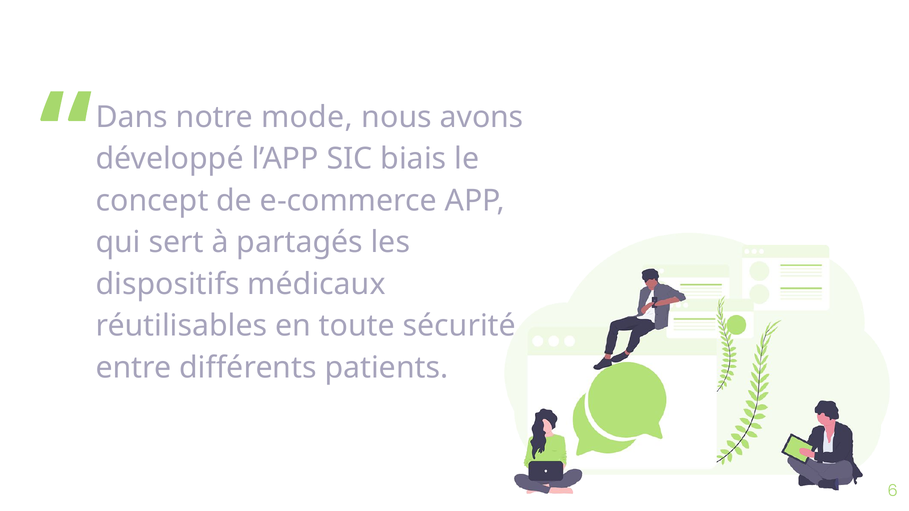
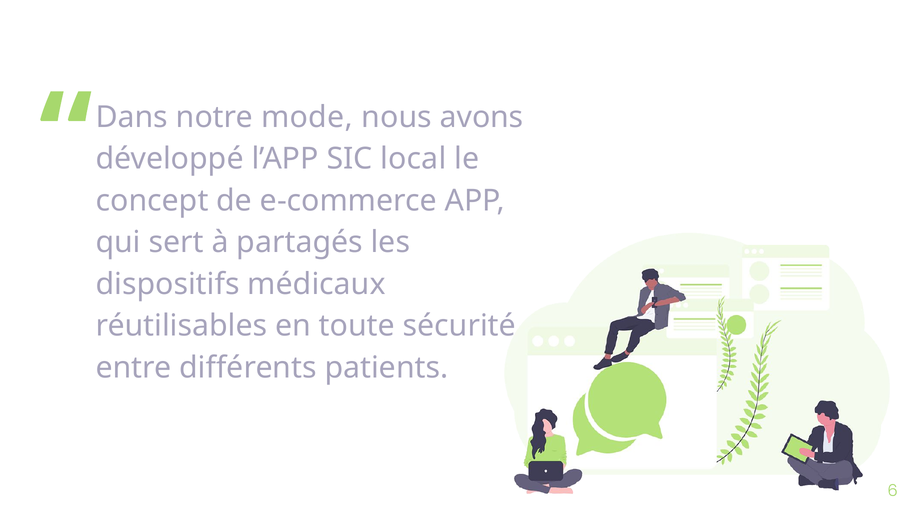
biais: biais -> local
